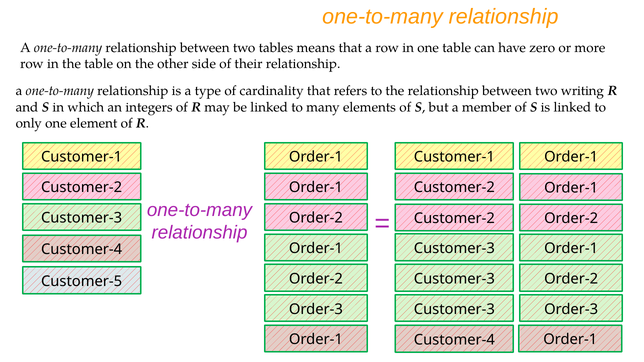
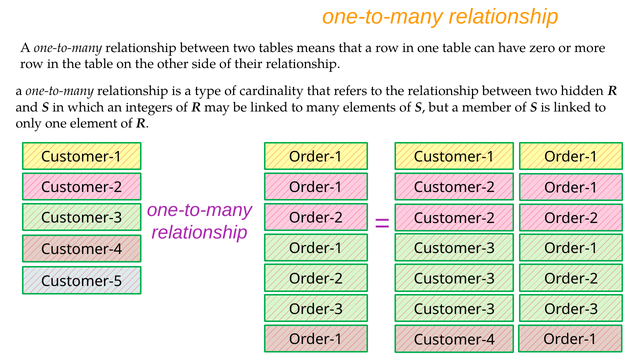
writing: writing -> hidden
